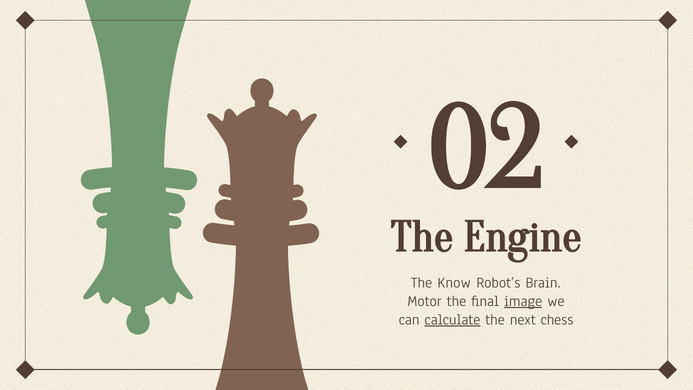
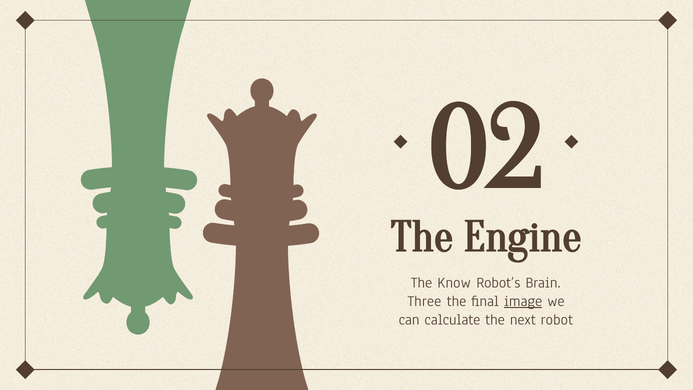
Motor: Motor -> Three
calculate underline: present -> none
chess: chess -> robot
